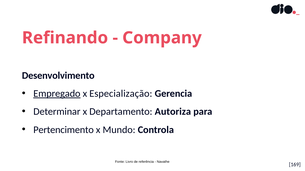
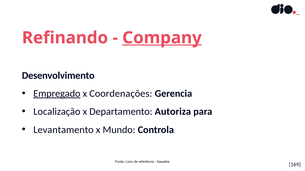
Company underline: none -> present
Especialização: Especialização -> Coordenações
Determinar: Determinar -> Localização
Pertencimento: Pertencimento -> Levantamento
